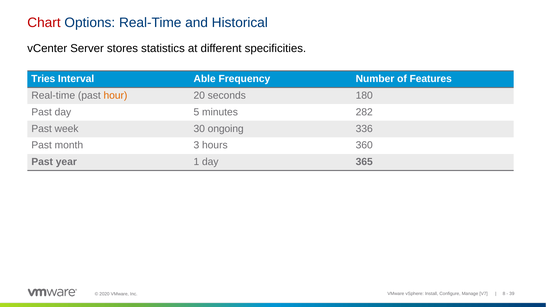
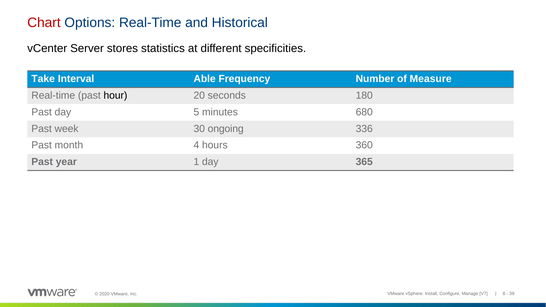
Tries: Tries -> Take
Features: Features -> Measure
hour colour: orange -> black
282: 282 -> 680
3: 3 -> 4
